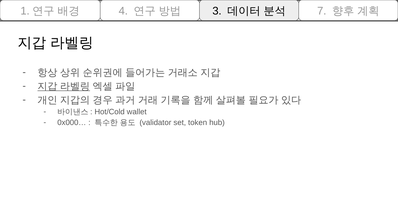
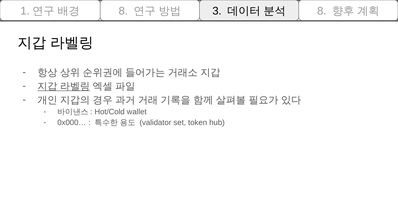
4 at (123, 11): 4 -> 8
7 at (322, 11): 7 -> 8
